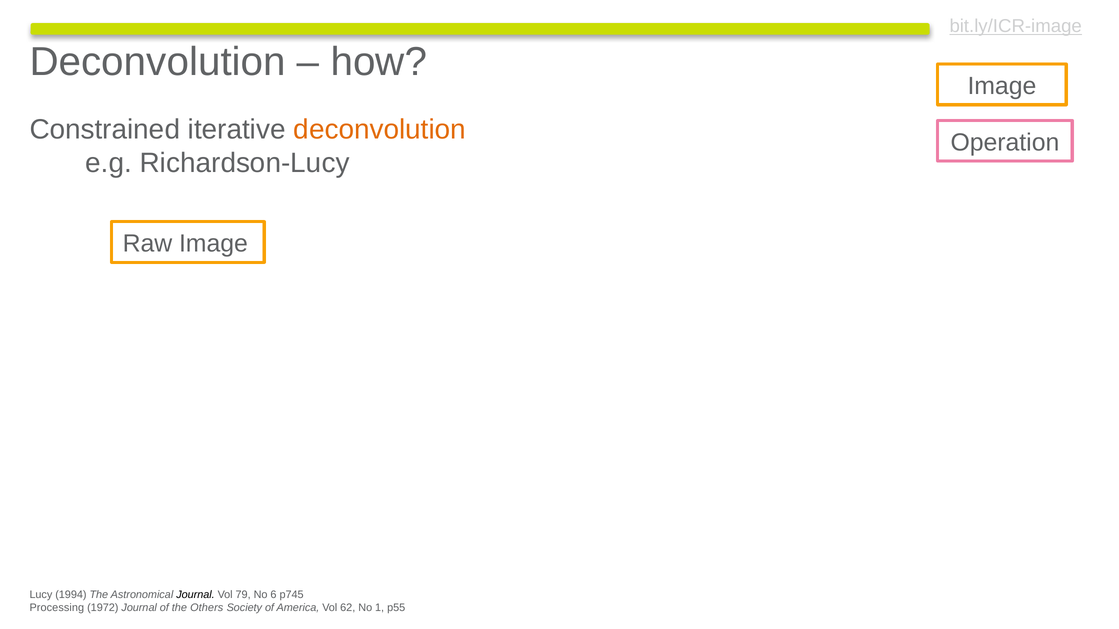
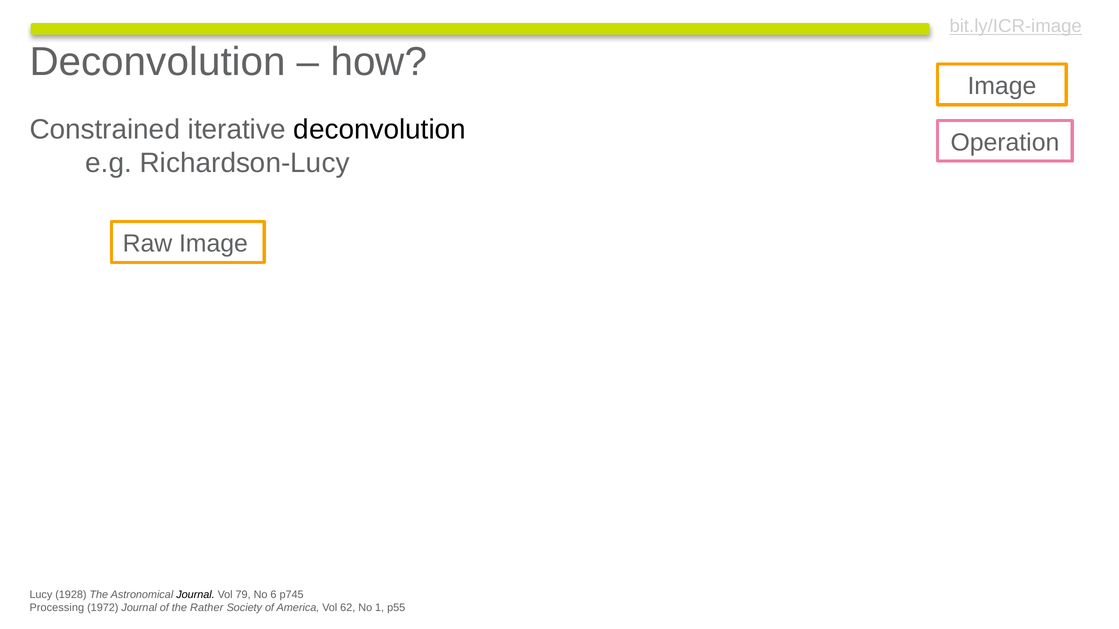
deconvolution at (380, 130) colour: orange -> black
1994: 1994 -> 1928
Others: Others -> Rather
